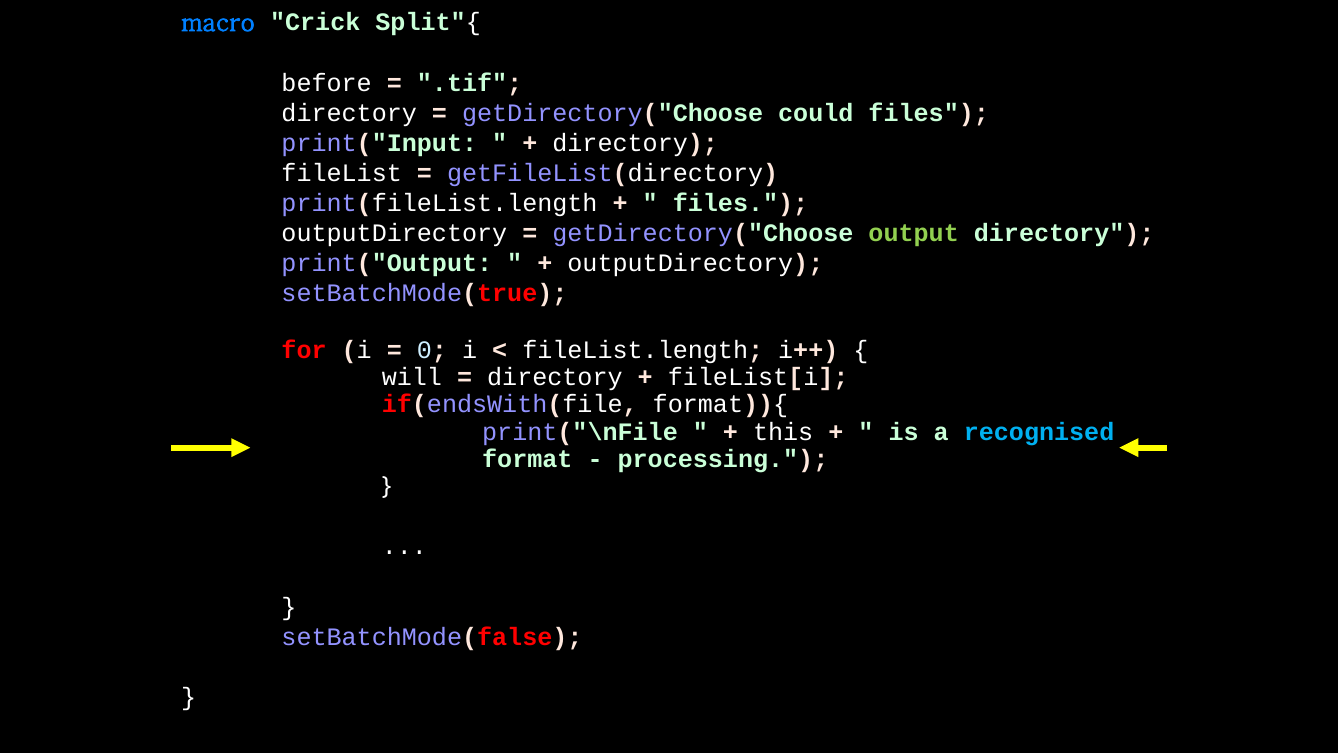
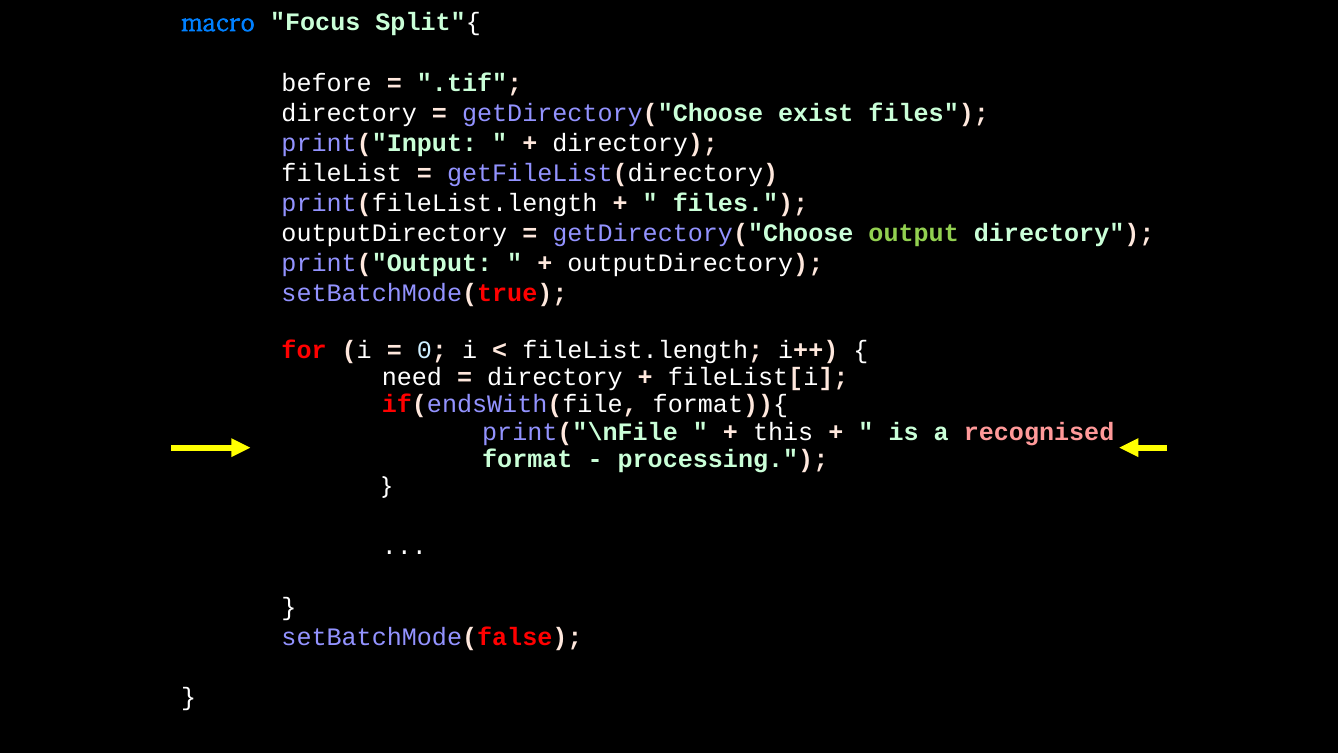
Crick: Crick -> Focus
could: could -> exist
will: will -> need
recognised colour: light blue -> pink
